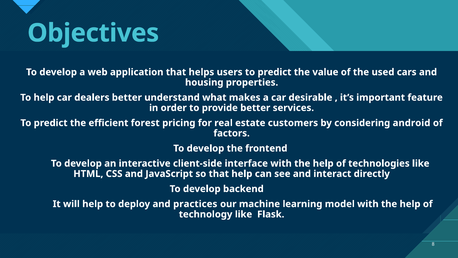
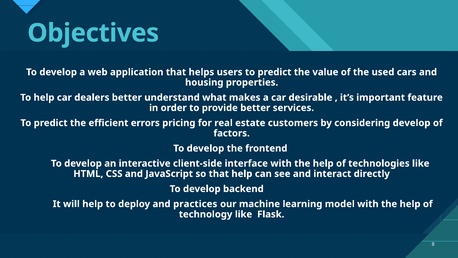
forest: forest -> errors
considering android: android -> develop
